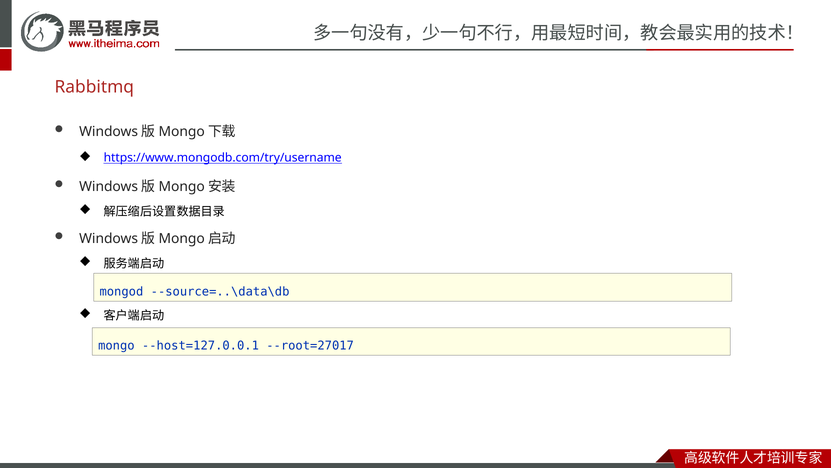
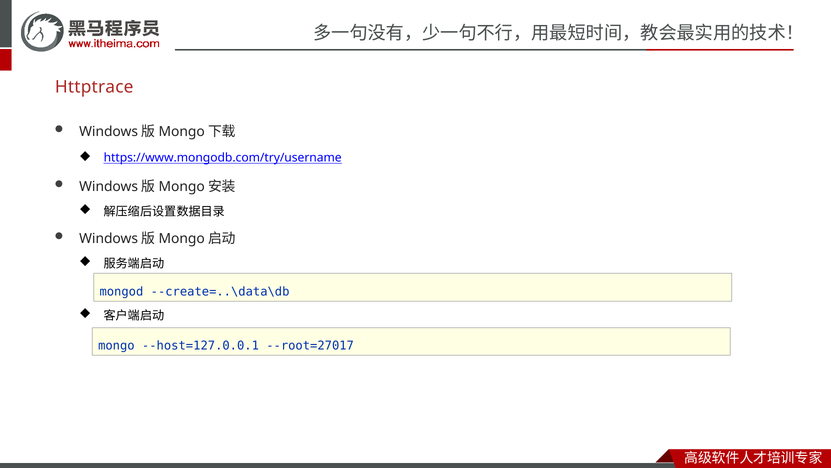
Rabbitmq: Rabbitmq -> Httptrace
--source=..\data\db: --source=..\data\db -> --create=..\data\db
